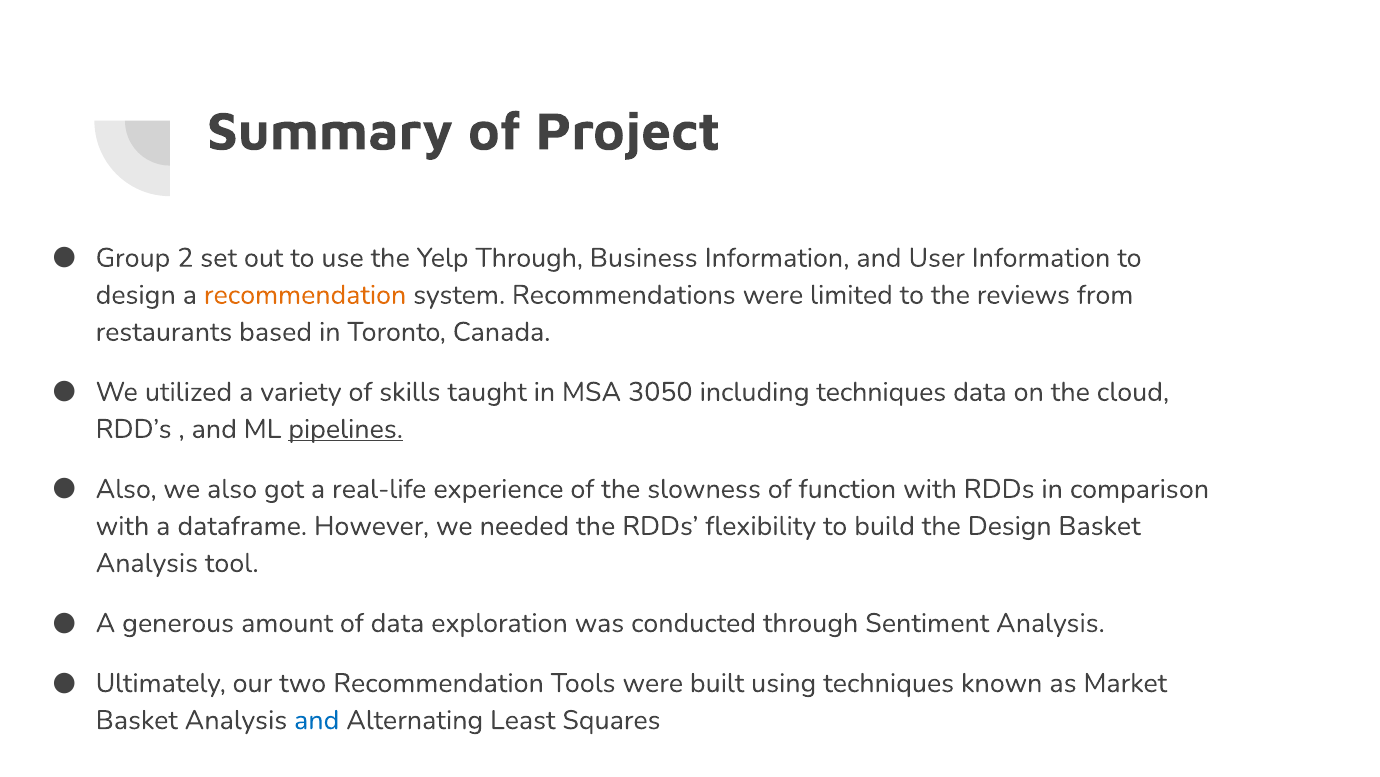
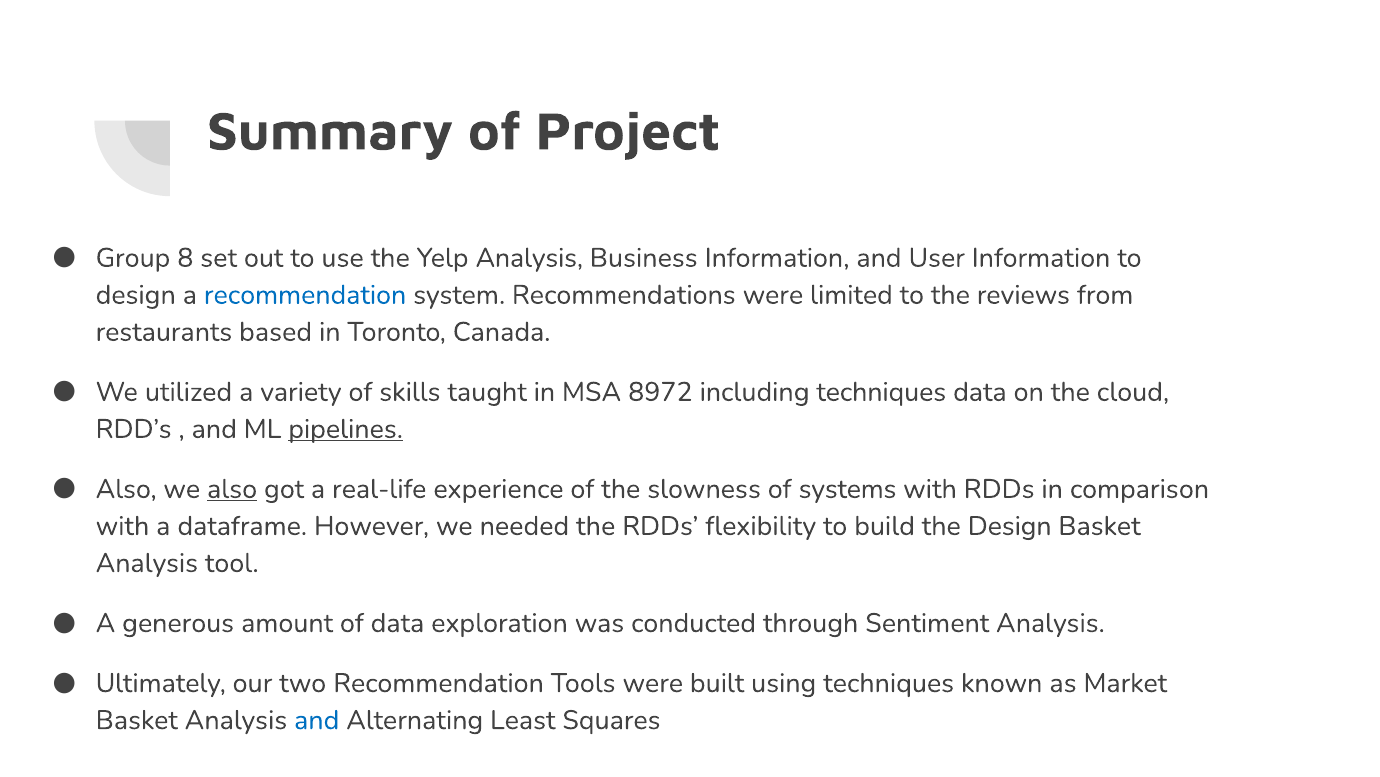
2: 2 -> 8
Yelp Through: Through -> Analysis
recommendation at (305, 295) colour: orange -> blue
3050: 3050 -> 8972
also at (232, 489) underline: none -> present
function: function -> systems
